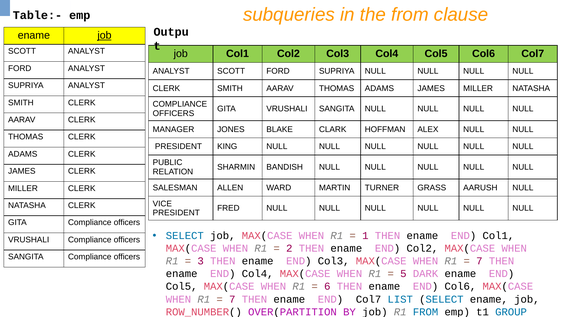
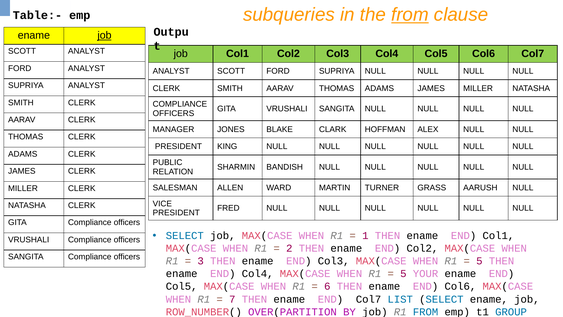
from at (410, 15) underline: none -> present
7 at (479, 261): 7 -> 5
DARK: DARK -> YOUR
